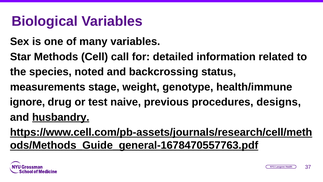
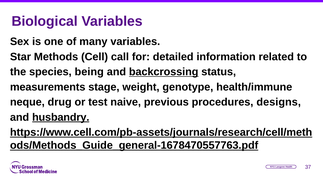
noted: noted -> being
backcrossing underline: none -> present
ignore: ignore -> neque
